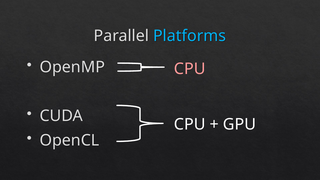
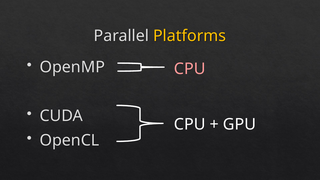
Platforms colour: light blue -> yellow
